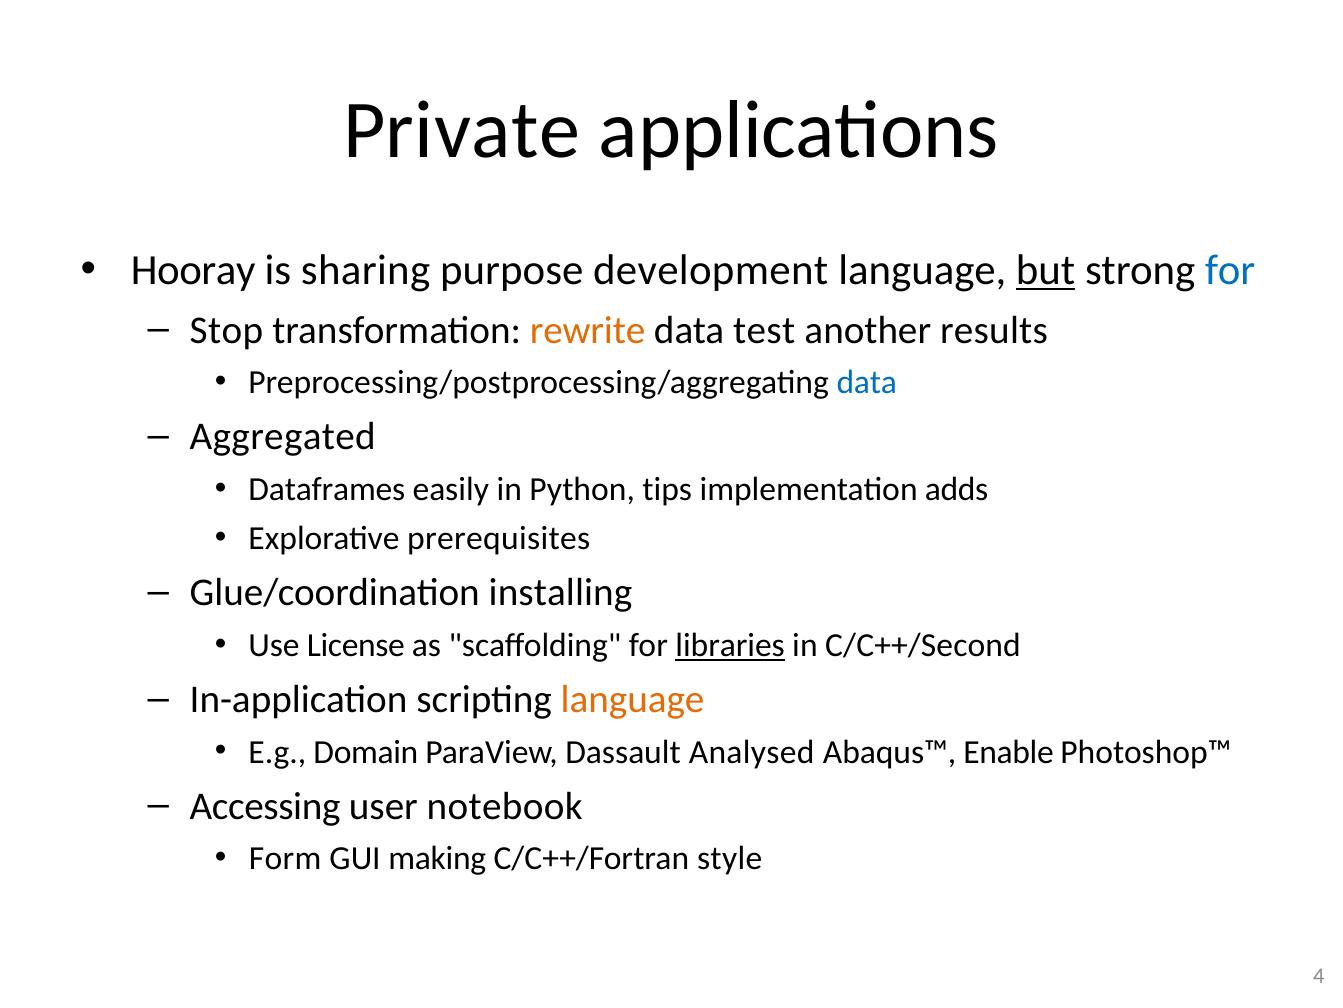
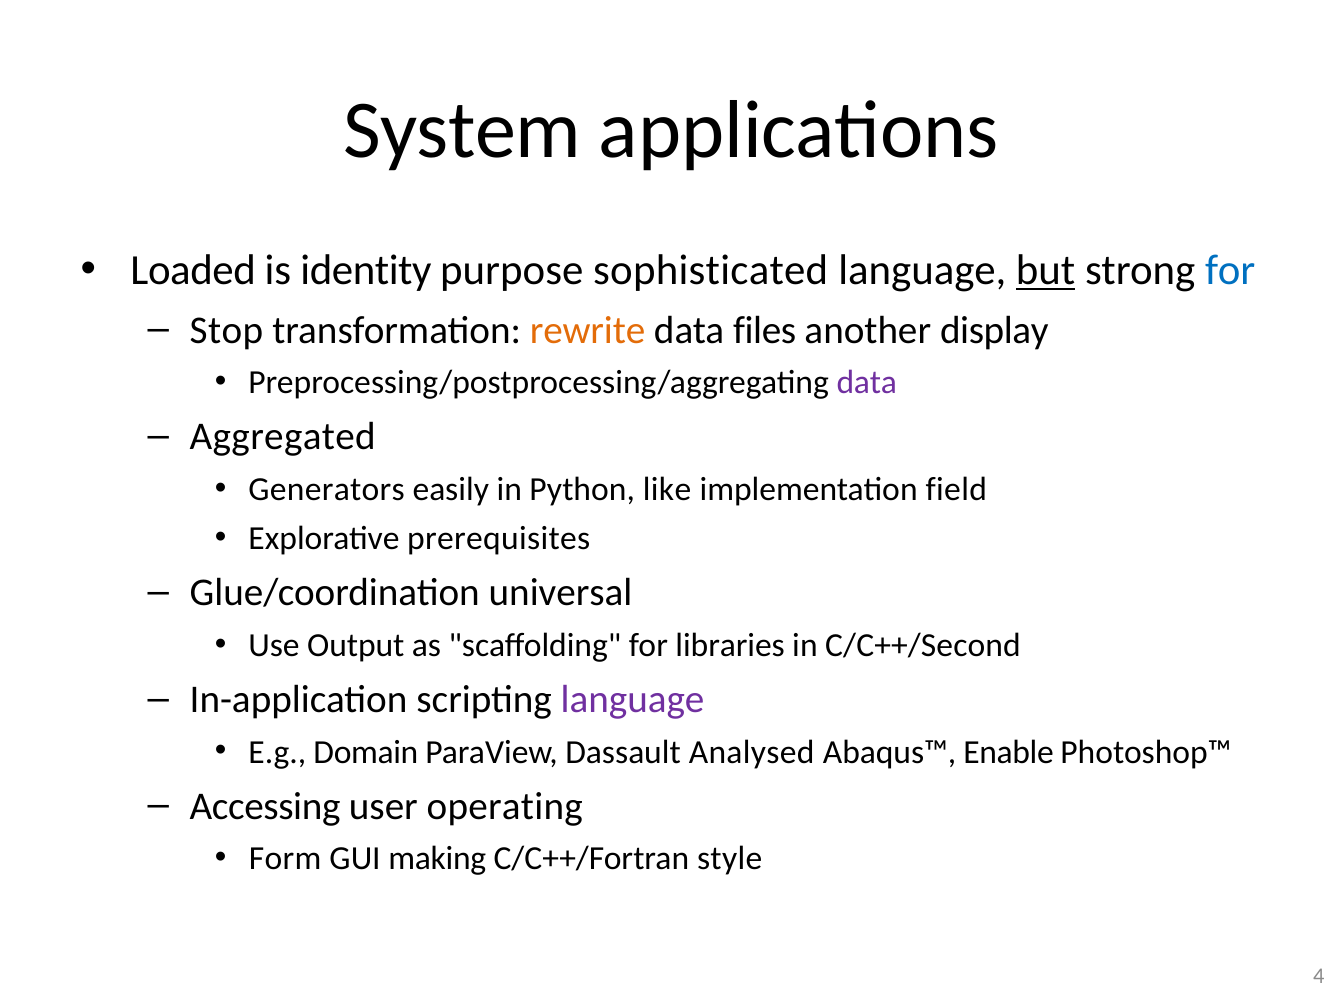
Private: Private -> System
Hooray: Hooray -> Loaded
sharing: sharing -> identity
development: development -> sophisticated
test: test -> files
results: results -> display
data at (867, 382) colour: blue -> purple
Dataframes: Dataframes -> Generators
tips: tips -> like
adds: adds -> field
installing: installing -> universal
License: License -> Output
libraries underline: present -> none
language at (633, 699) colour: orange -> purple
notebook: notebook -> operating
